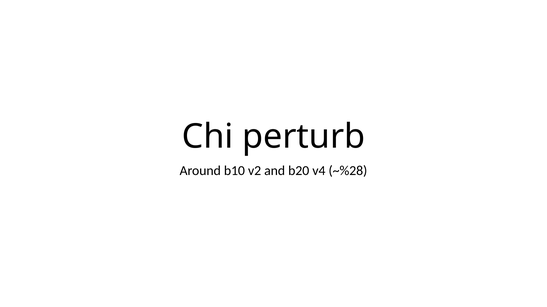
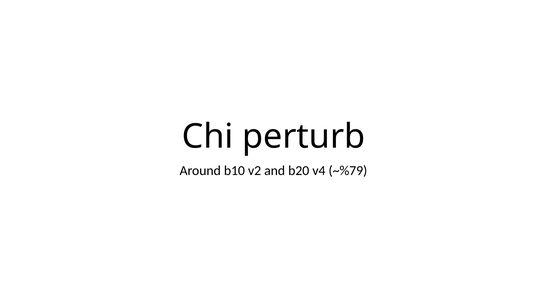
~%28: ~%28 -> ~%79
